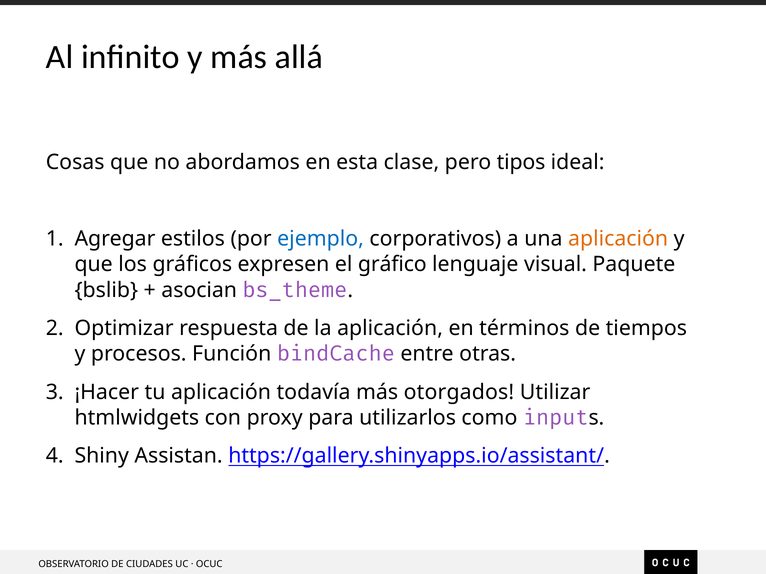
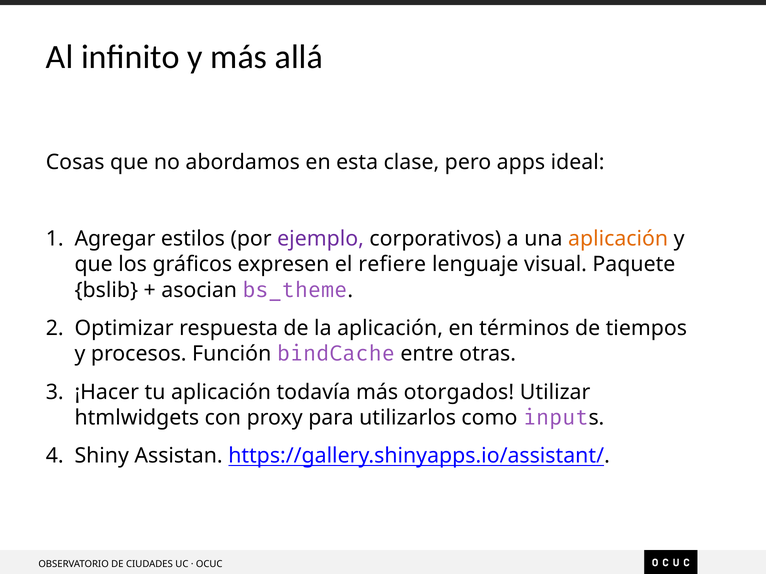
tipos: tipos -> apps
ejemplo colour: blue -> purple
gráfico: gráfico -> refiere
